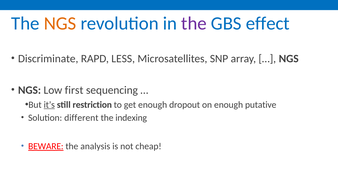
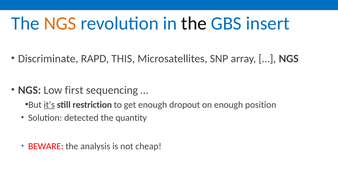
the at (194, 24) colour: purple -> black
effect: effect -> insert
LESS: LESS -> THIS
putative: putative -> position
different: different -> detected
indexing: indexing -> quantity
BEWARE underline: present -> none
